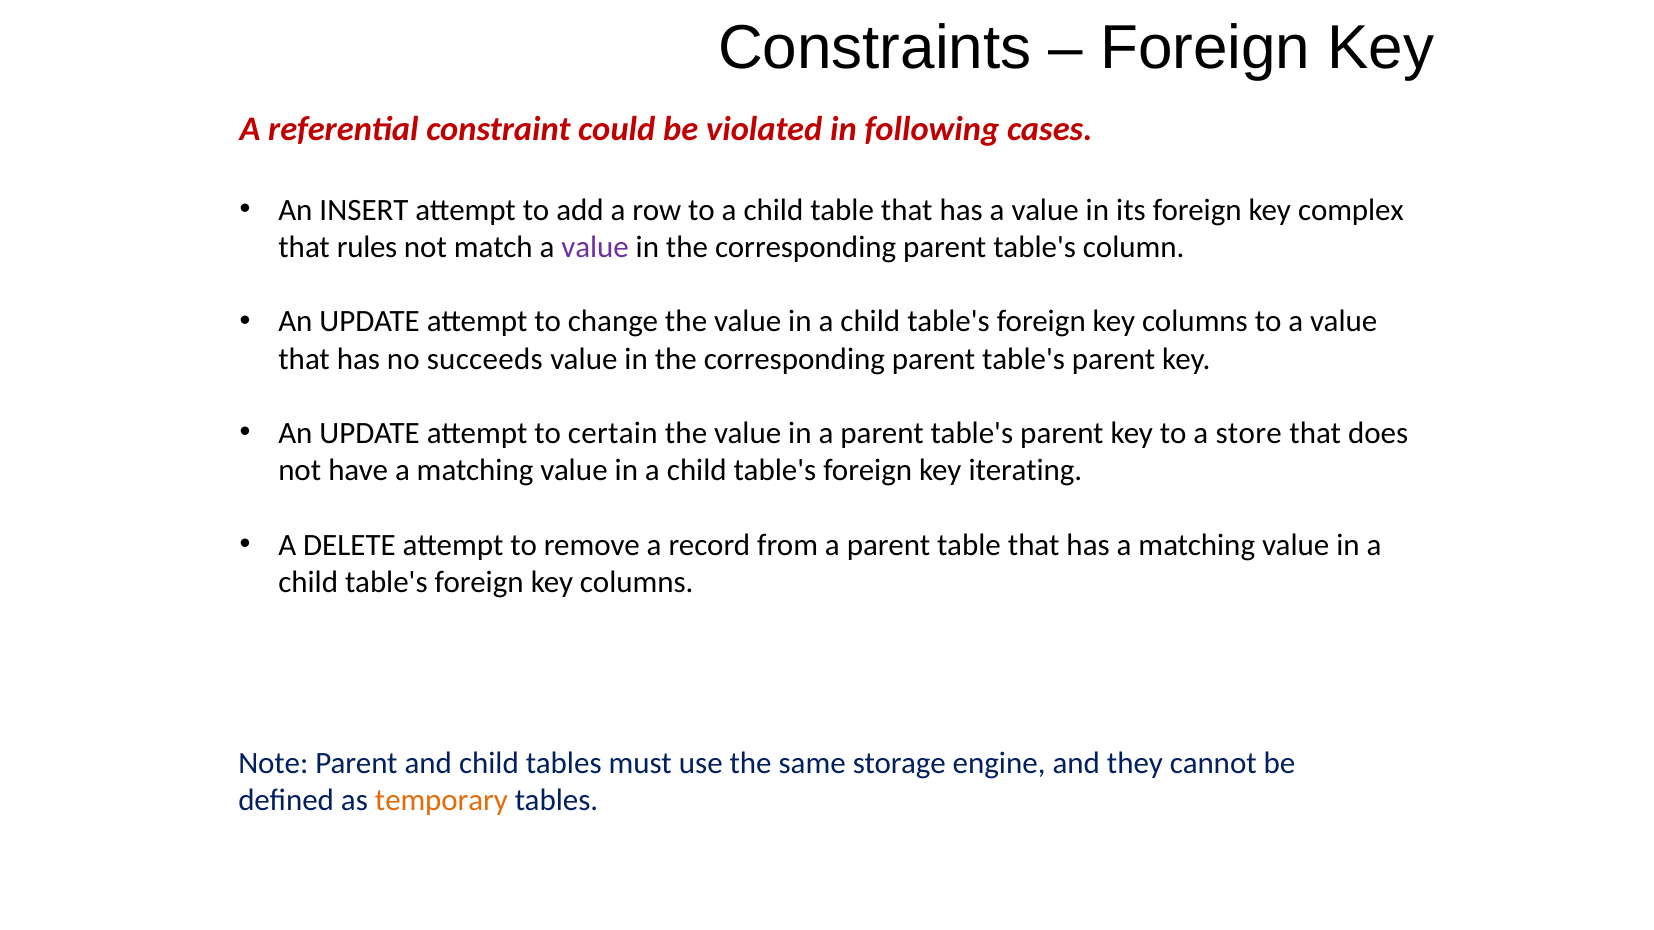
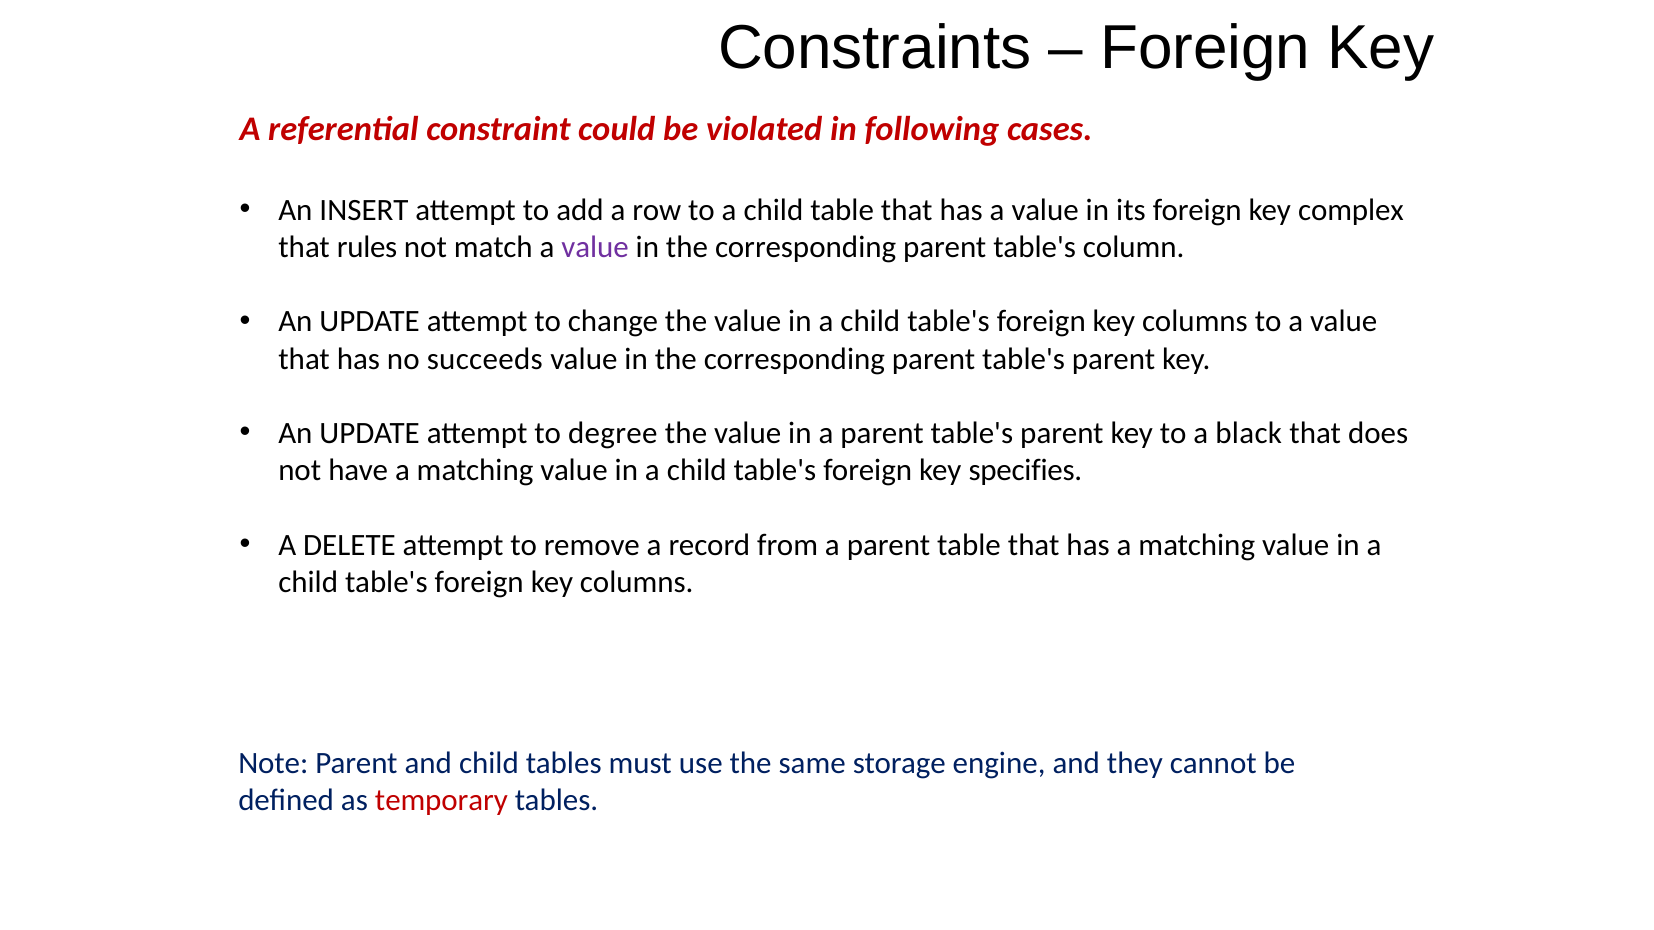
certain: certain -> degree
store: store -> black
iterating: iterating -> specifies
temporary colour: orange -> red
